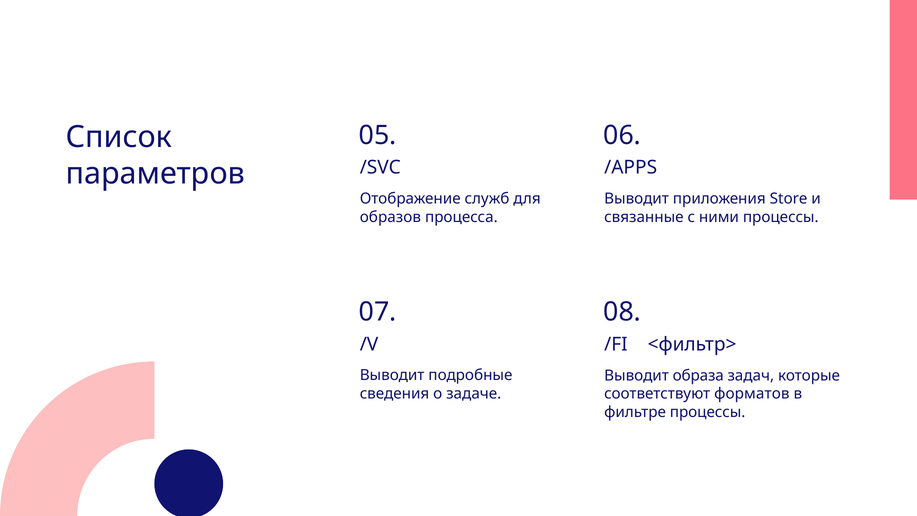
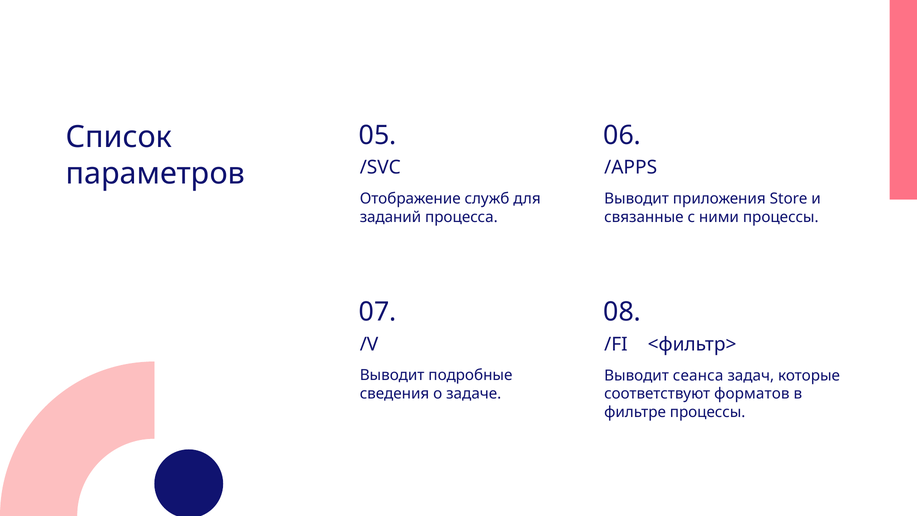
образов: образов -> заданий
образа: образа -> сеанса
